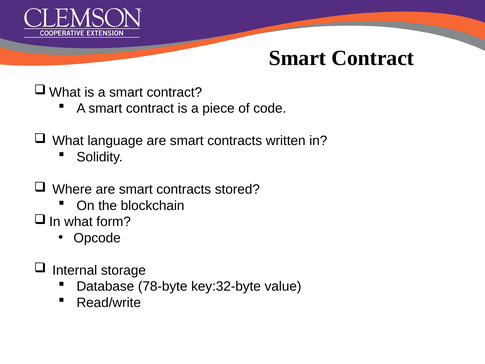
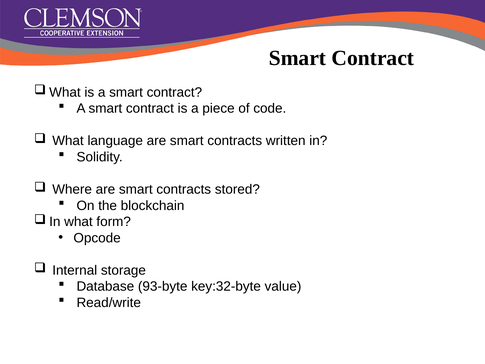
78-byte: 78-byte -> 93-byte
